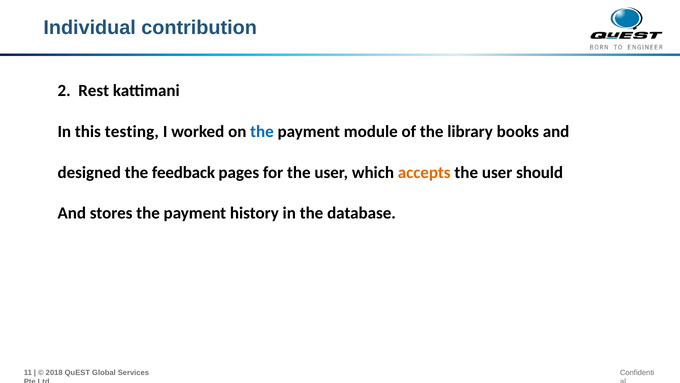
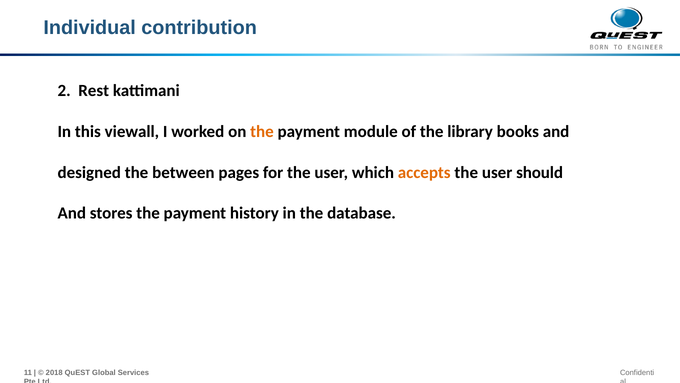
testing: testing -> viewall
the at (262, 131) colour: blue -> orange
feedback: feedback -> between
